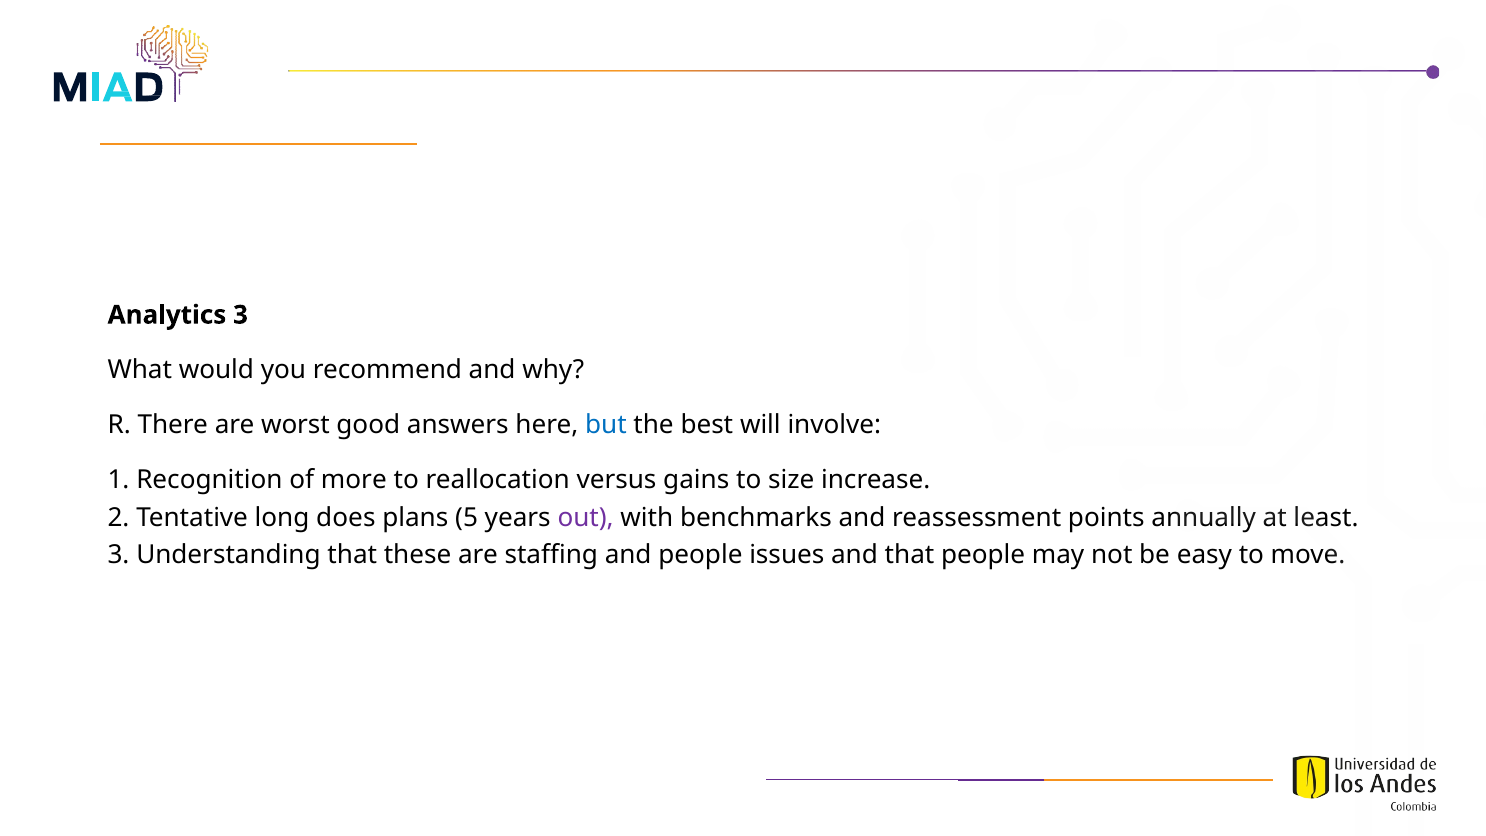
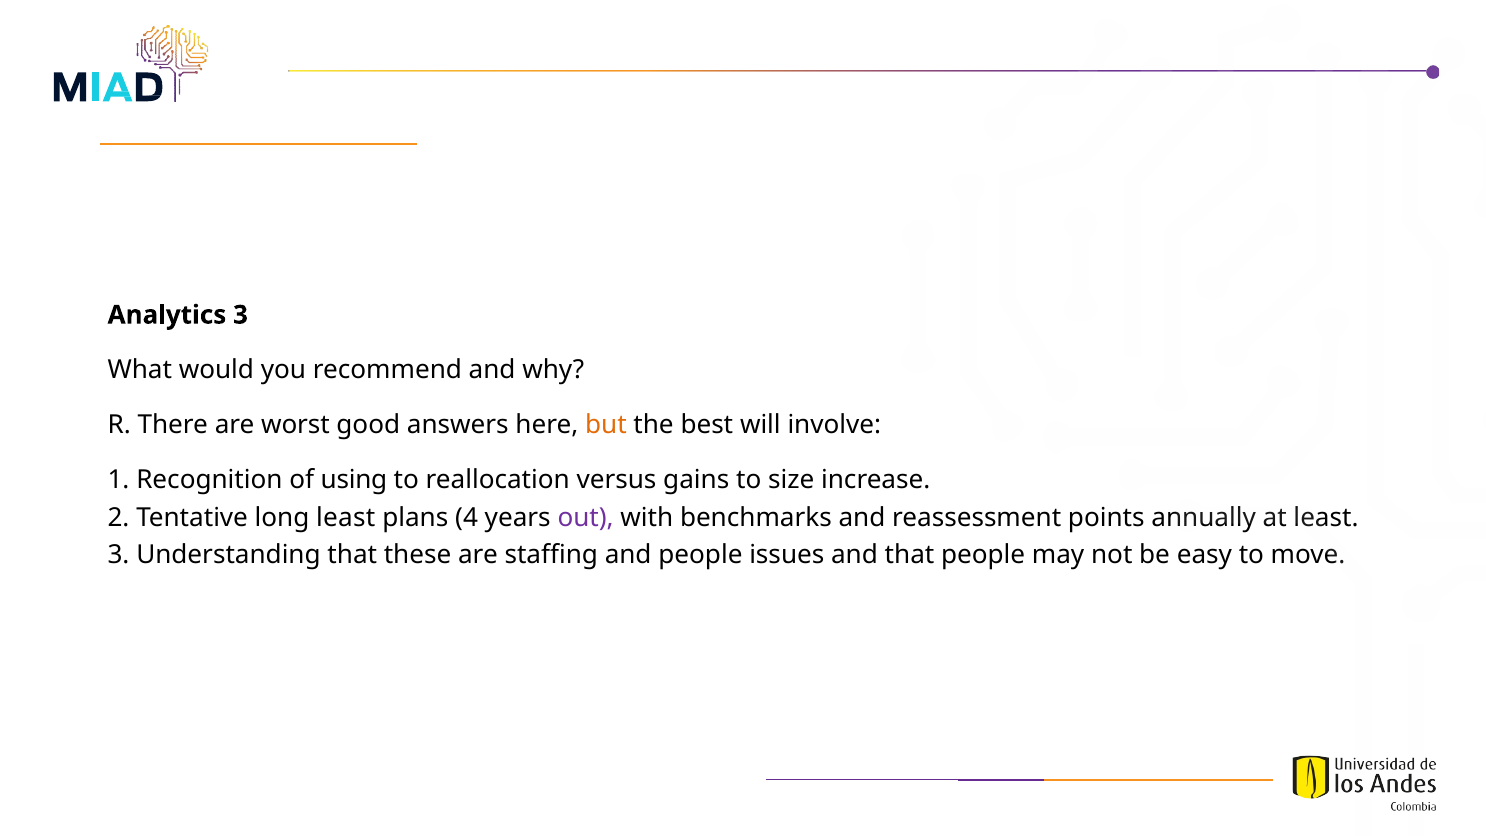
but colour: blue -> orange
more: more -> using
long does: does -> least
5: 5 -> 4
